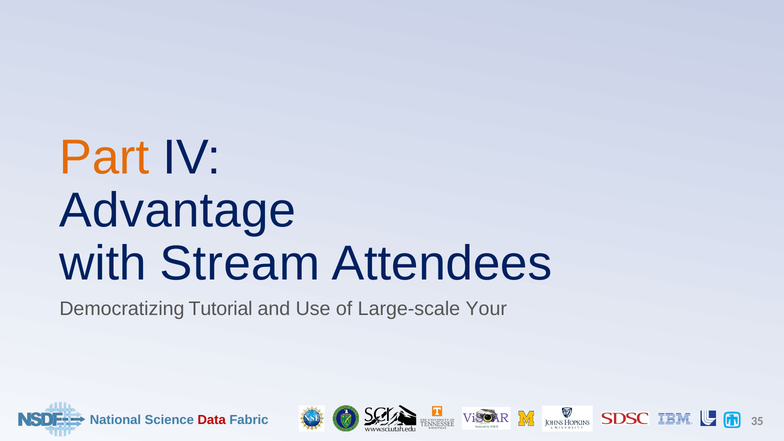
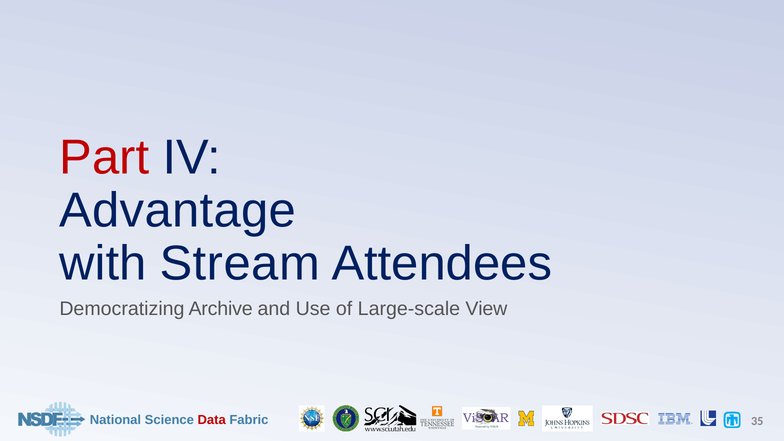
Part colour: orange -> red
Tutorial: Tutorial -> Archive
Your: Your -> View
